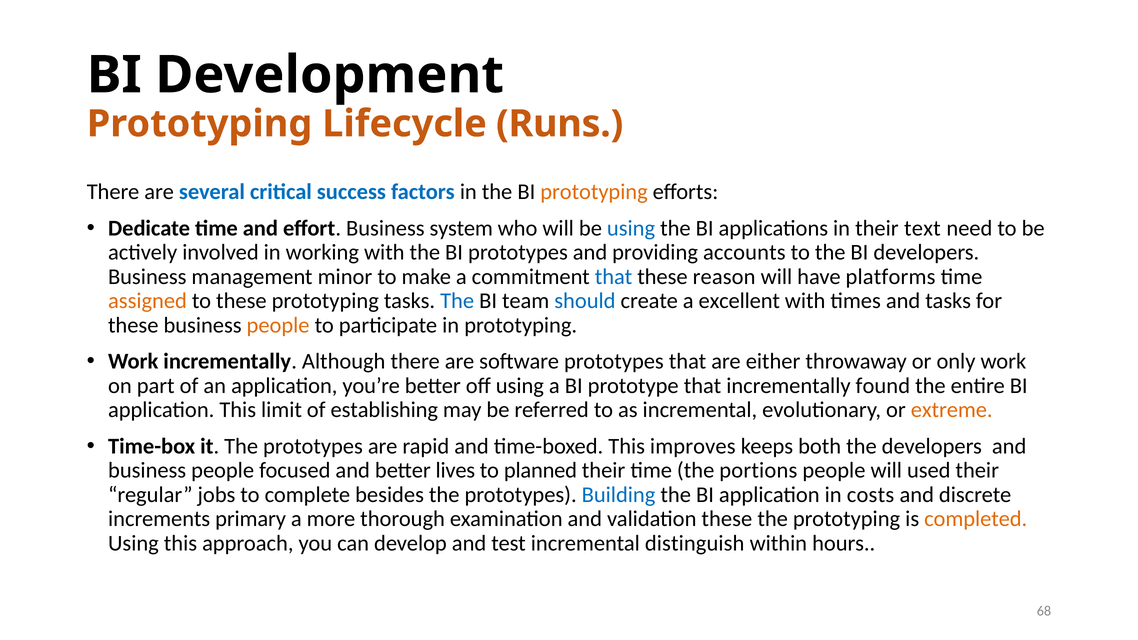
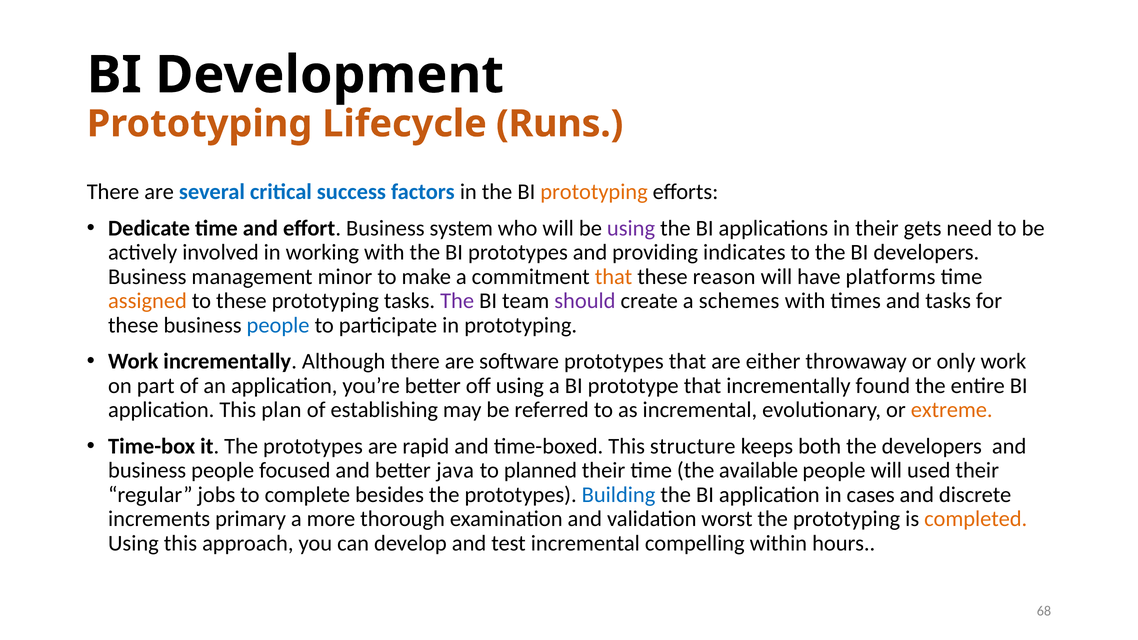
using at (631, 228) colour: blue -> purple
text: text -> gets
accounts: accounts -> indicates
that at (614, 277) colour: blue -> orange
The at (457, 301) colour: blue -> purple
should colour: blue -> purple
excellent: excellent -> schemes
people at (278, 325) colour: orange -> blue
limit: limit -> plan
improves: improves -> structure
lives: lives -> java
portions: portions -> available
costs: costs -> cases
validation these: these -> worst
distinguish: distinguish -> compelling
